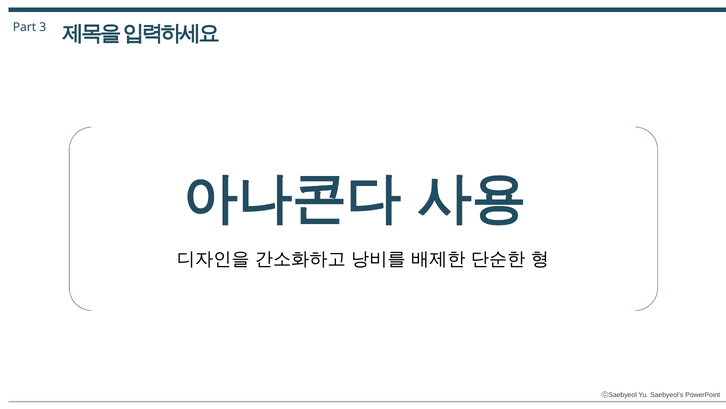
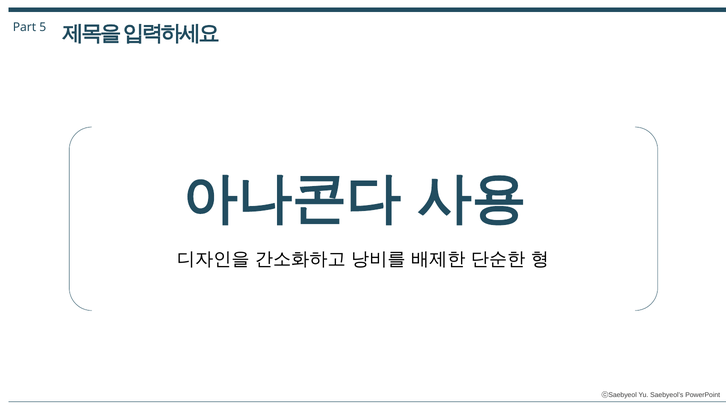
3: 3 -> 5
